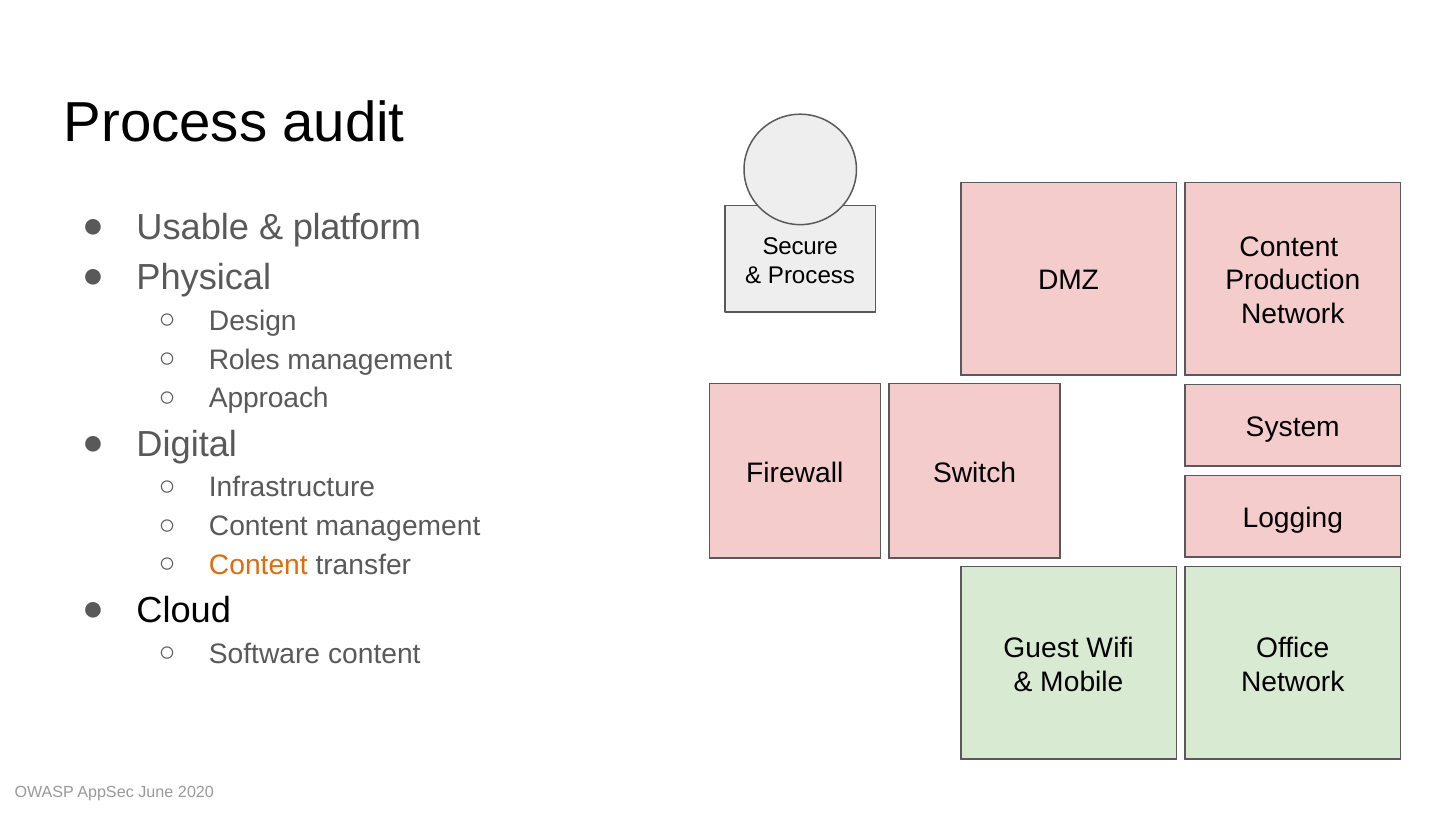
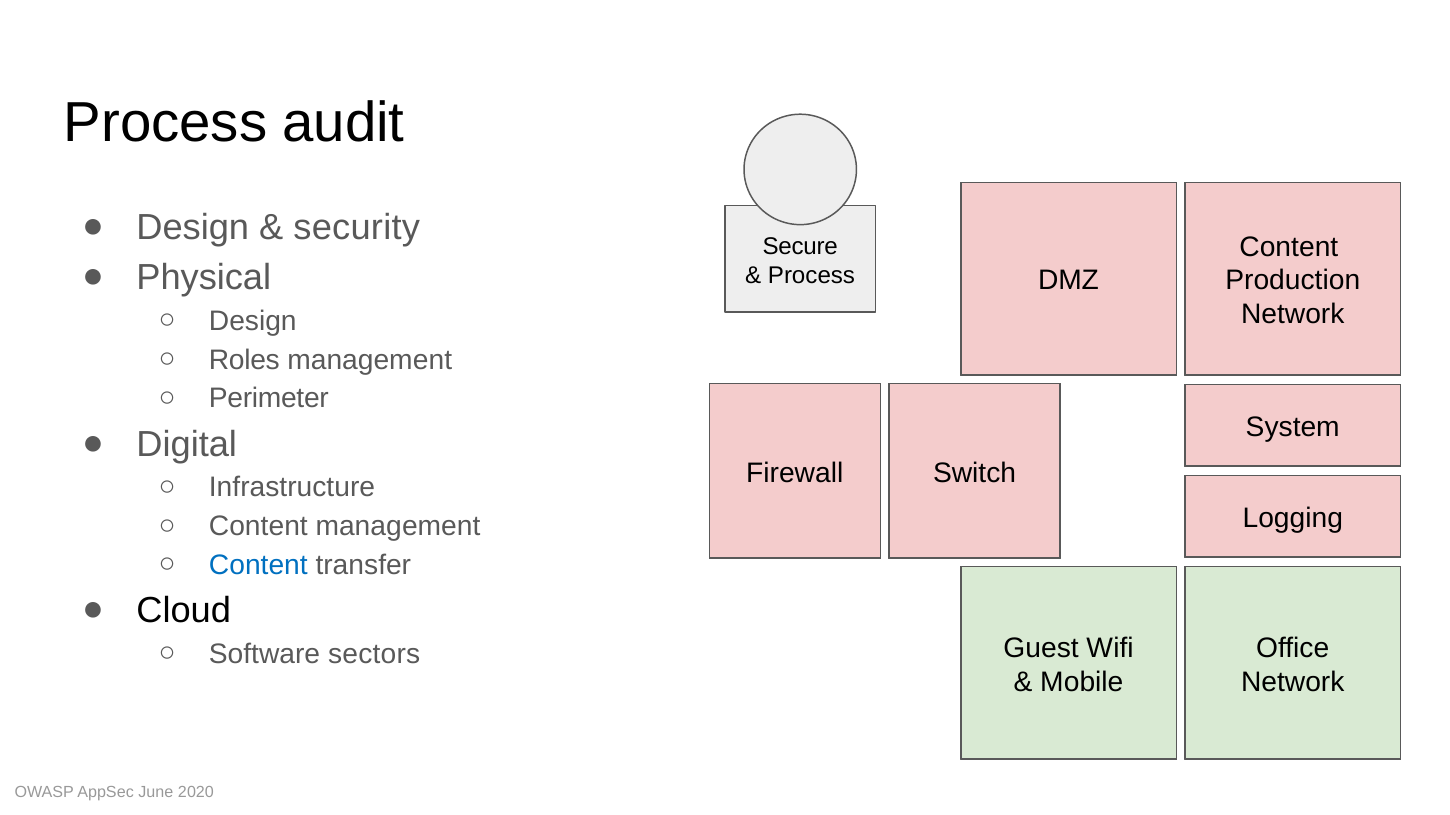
Usable at (193, 228): Usable -> Design
platform at (357, 228): platform -> security
Approach at (269, 399): Approach -> Perimeter
Content at (258, 566) colour: orange -> blue
Software content: content -> sectors
